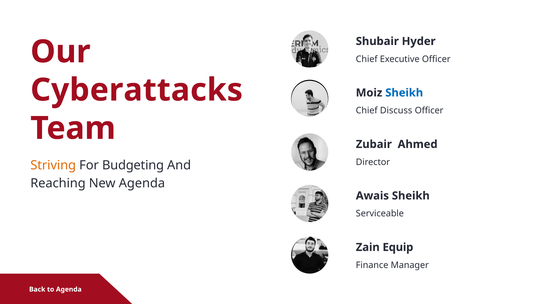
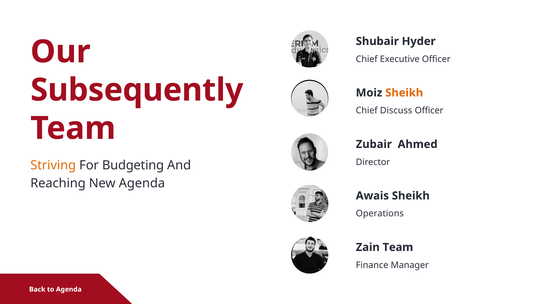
Cyberattacks: Cyberattacks -> Subsequently
Sheikh at (404, 93) colour: blue -> orange
Serviceable: Serviceable -> Operations
Zain Equip: Equip -> Team
